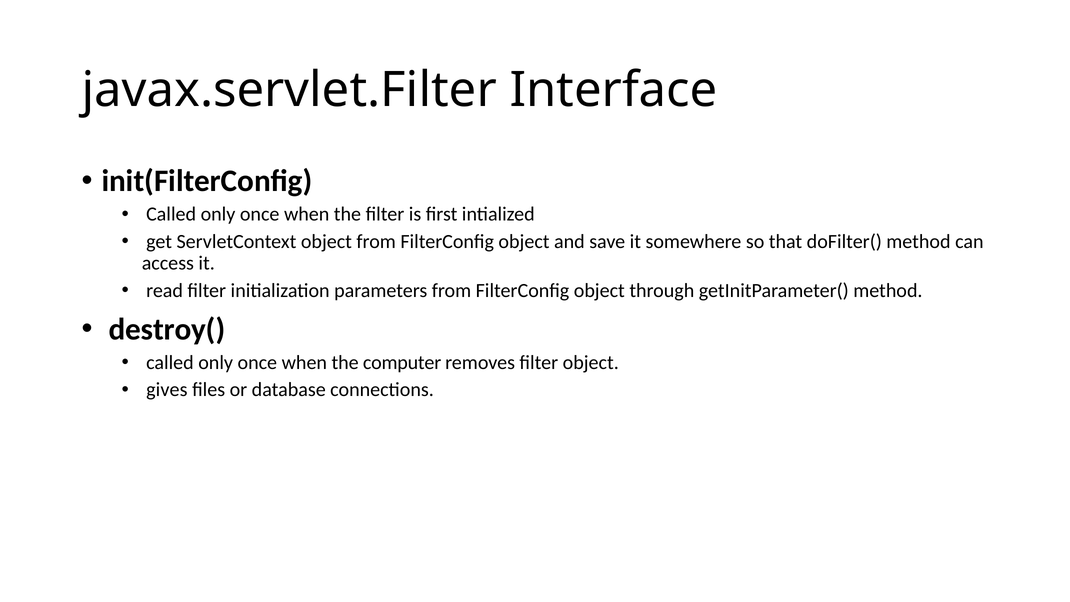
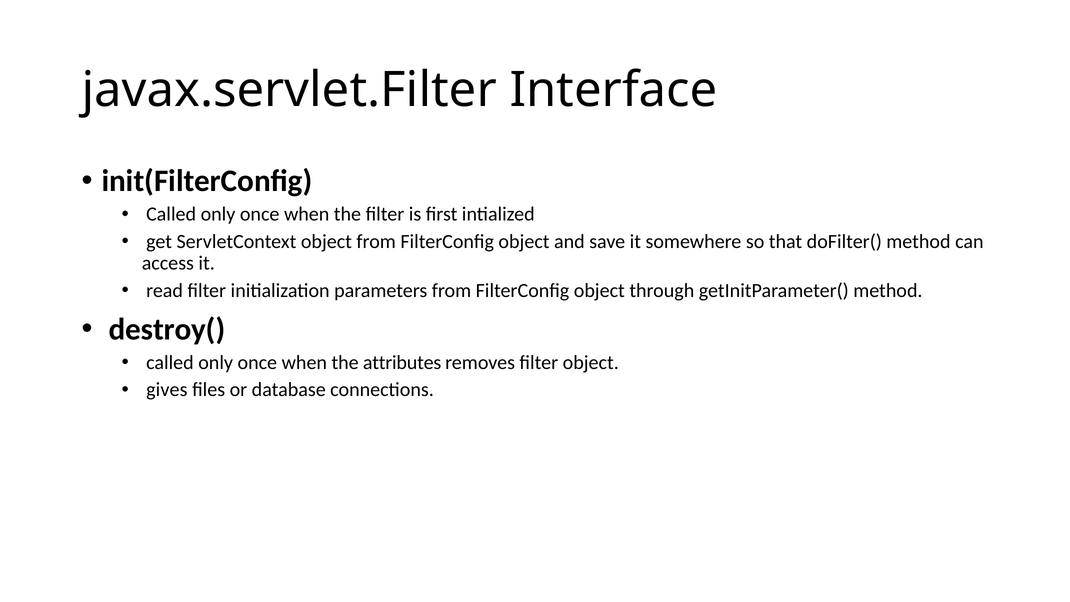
computer: computer -> attributes
